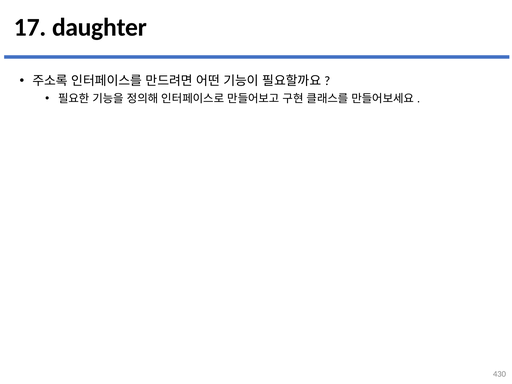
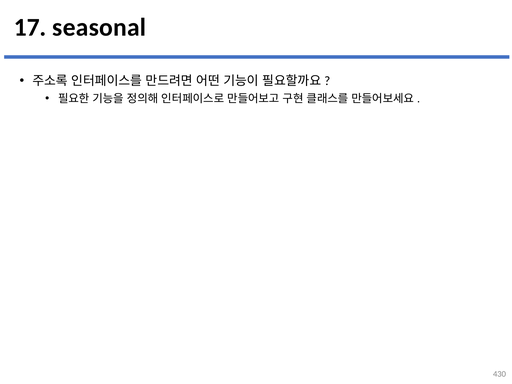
daughter: daughter -> seasonal
